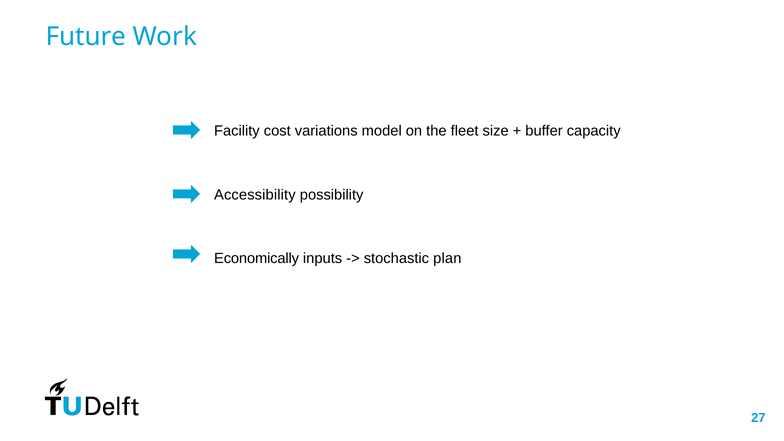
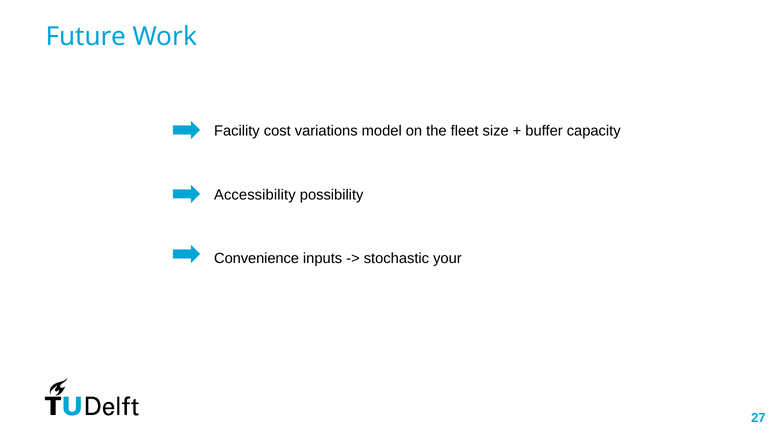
Economically: Economically -> Convenience
plan: plan -> your
